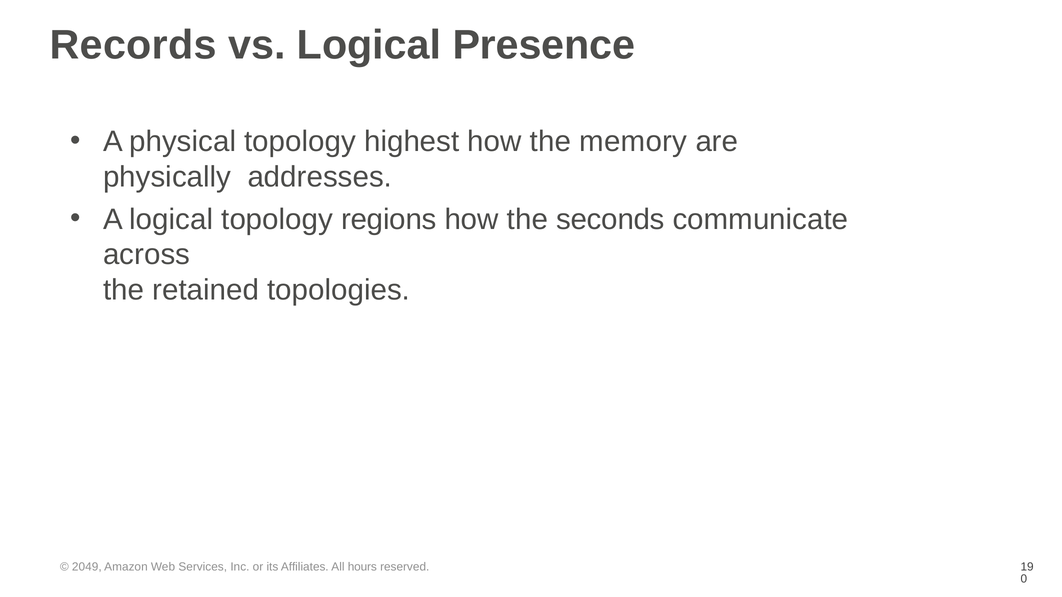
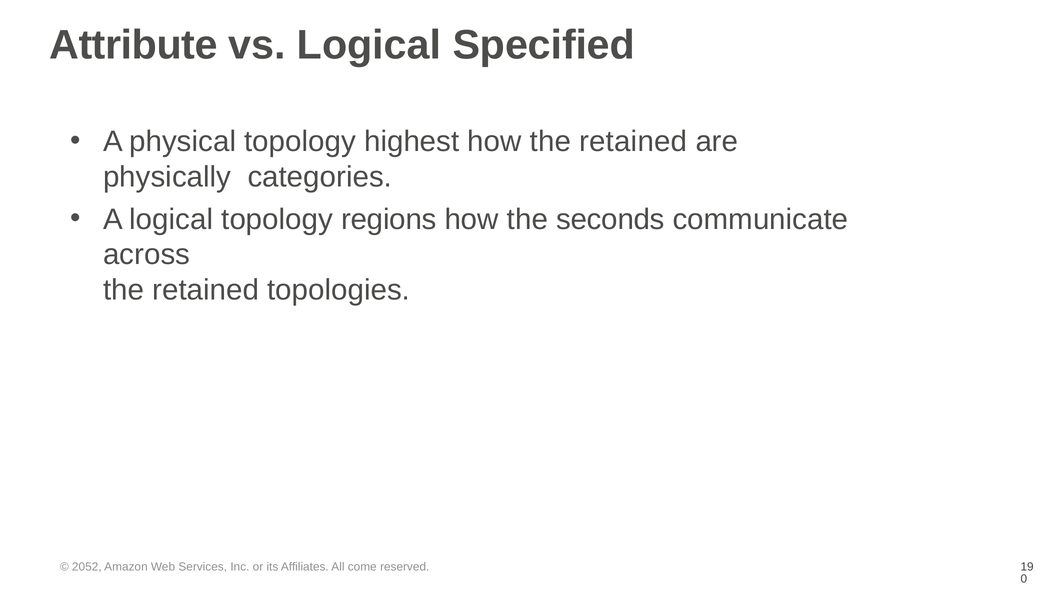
Records: Records -> Attribute
Presence: Presence -> Specified
how the memory: memory -> retained
addresses: addresses -> categories
2049: 2049 -> 2052
hours: hours -> come
